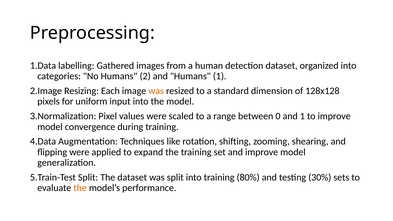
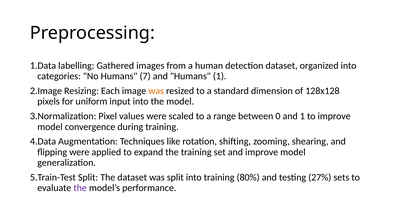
2: 2 -> 7
30%: 30% -> 27%
the at (80, 188) colour: orange -> purple
